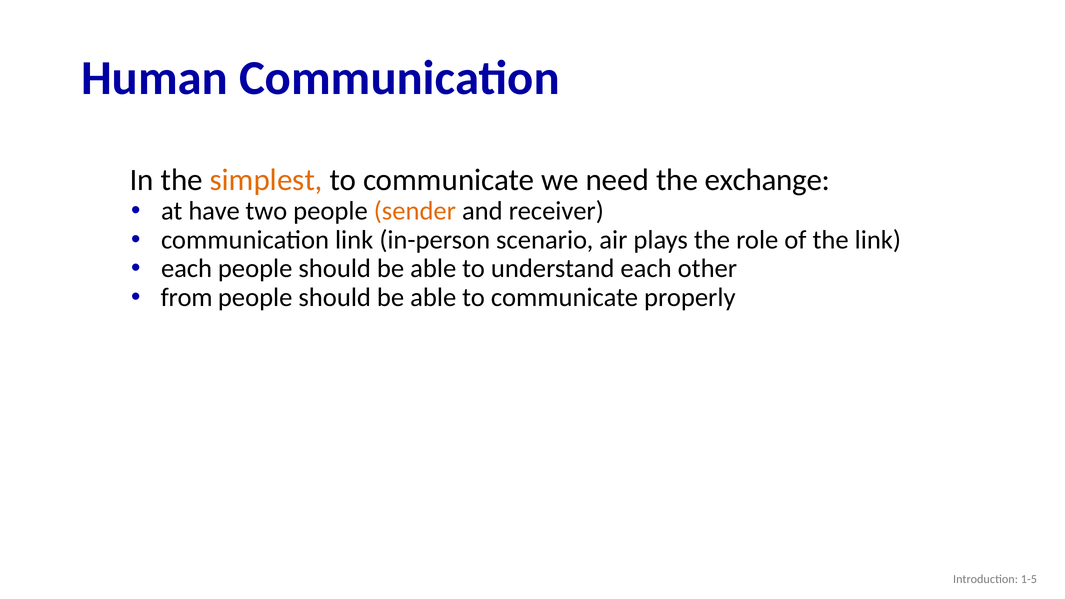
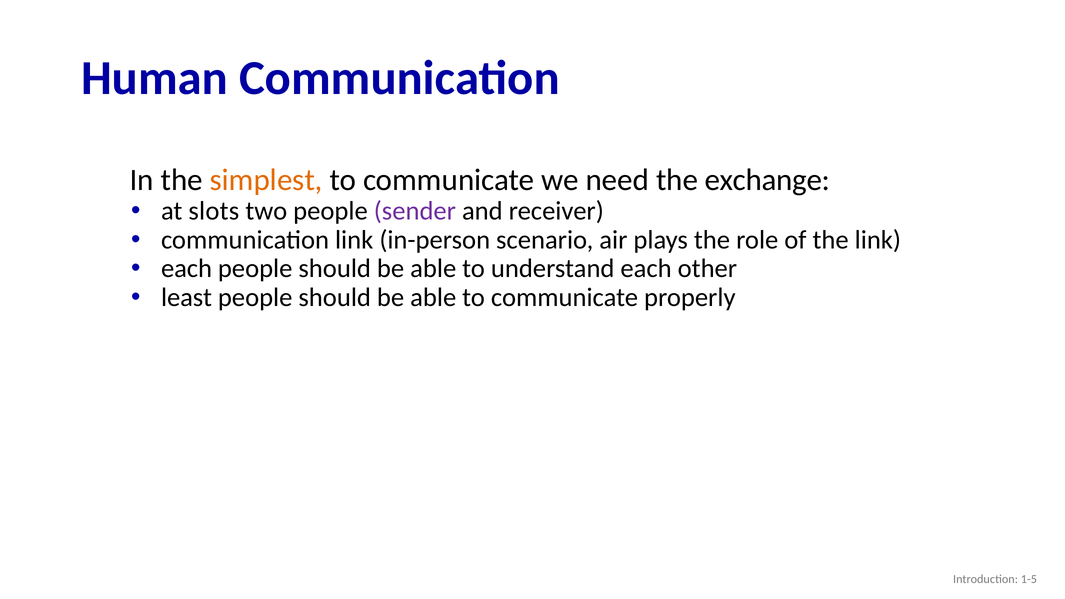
have: have -> slots
sender colour: orange -> purple
from: from -> least
